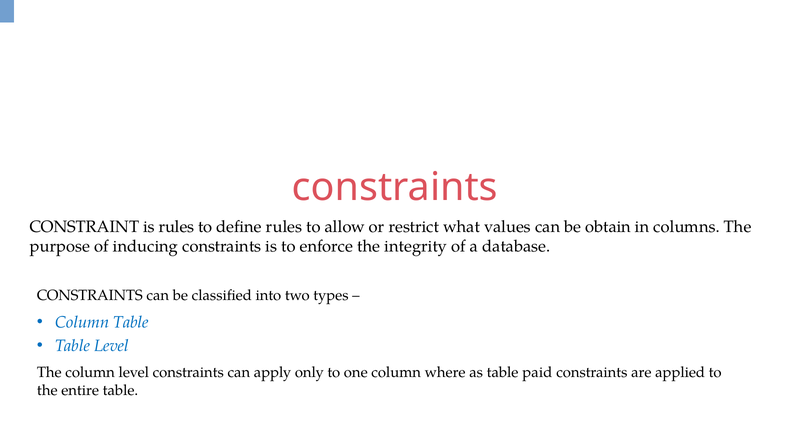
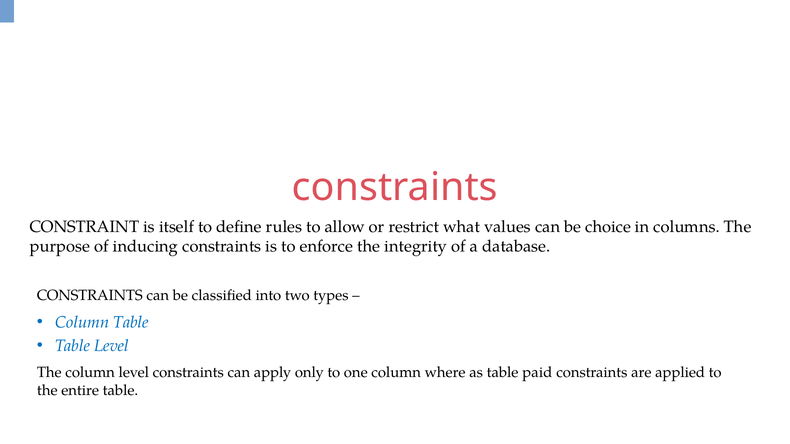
is rules: rules -> itself
obtain: obtain -> choice
